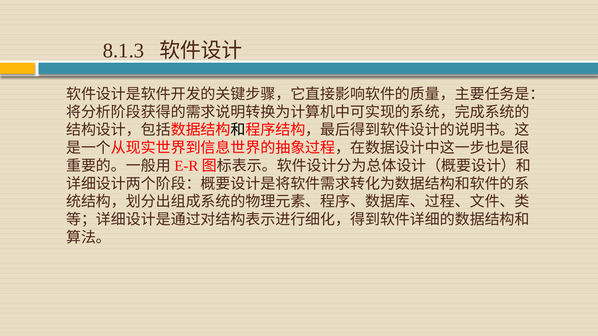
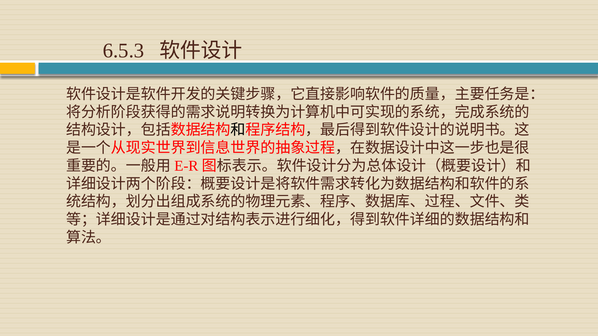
8.1.3: 8.1.3 -> 6.5.3
